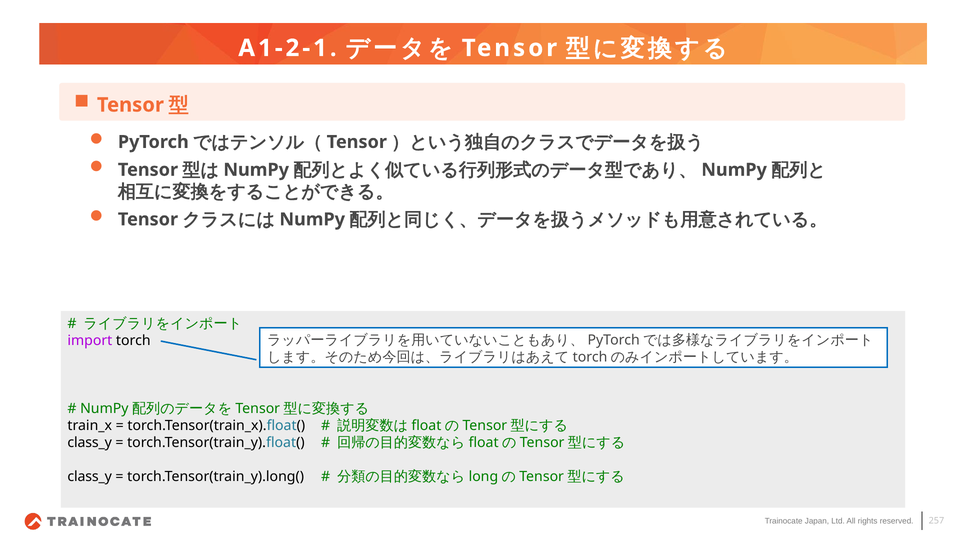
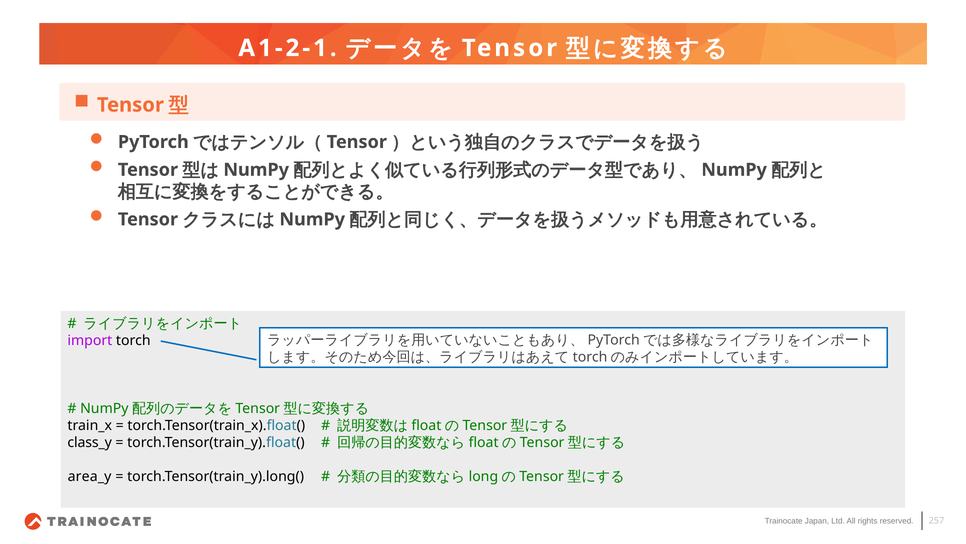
class_y at (90, 476): class_y -> area_y
